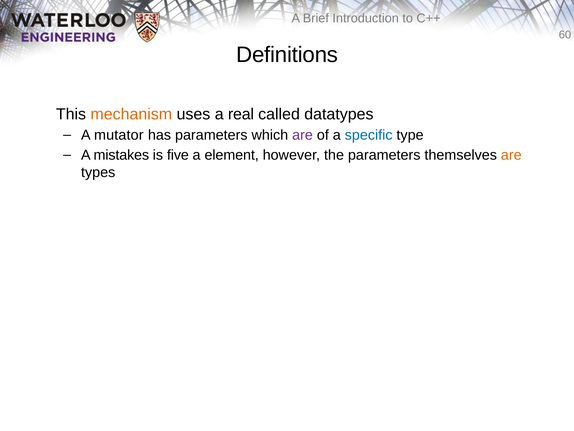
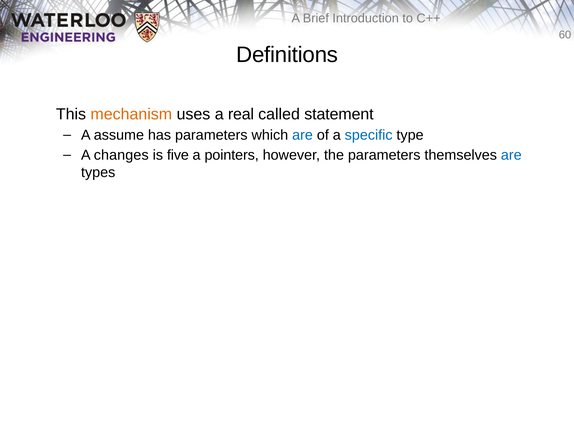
datatypes: datatypes -> statement
mutator: mutator -> assume
are at (303, 135) colour: purple -> blue
mistakes: mistakes -> changes
element: element -> pointers
are at (511, 155) colour: orange -> blue
